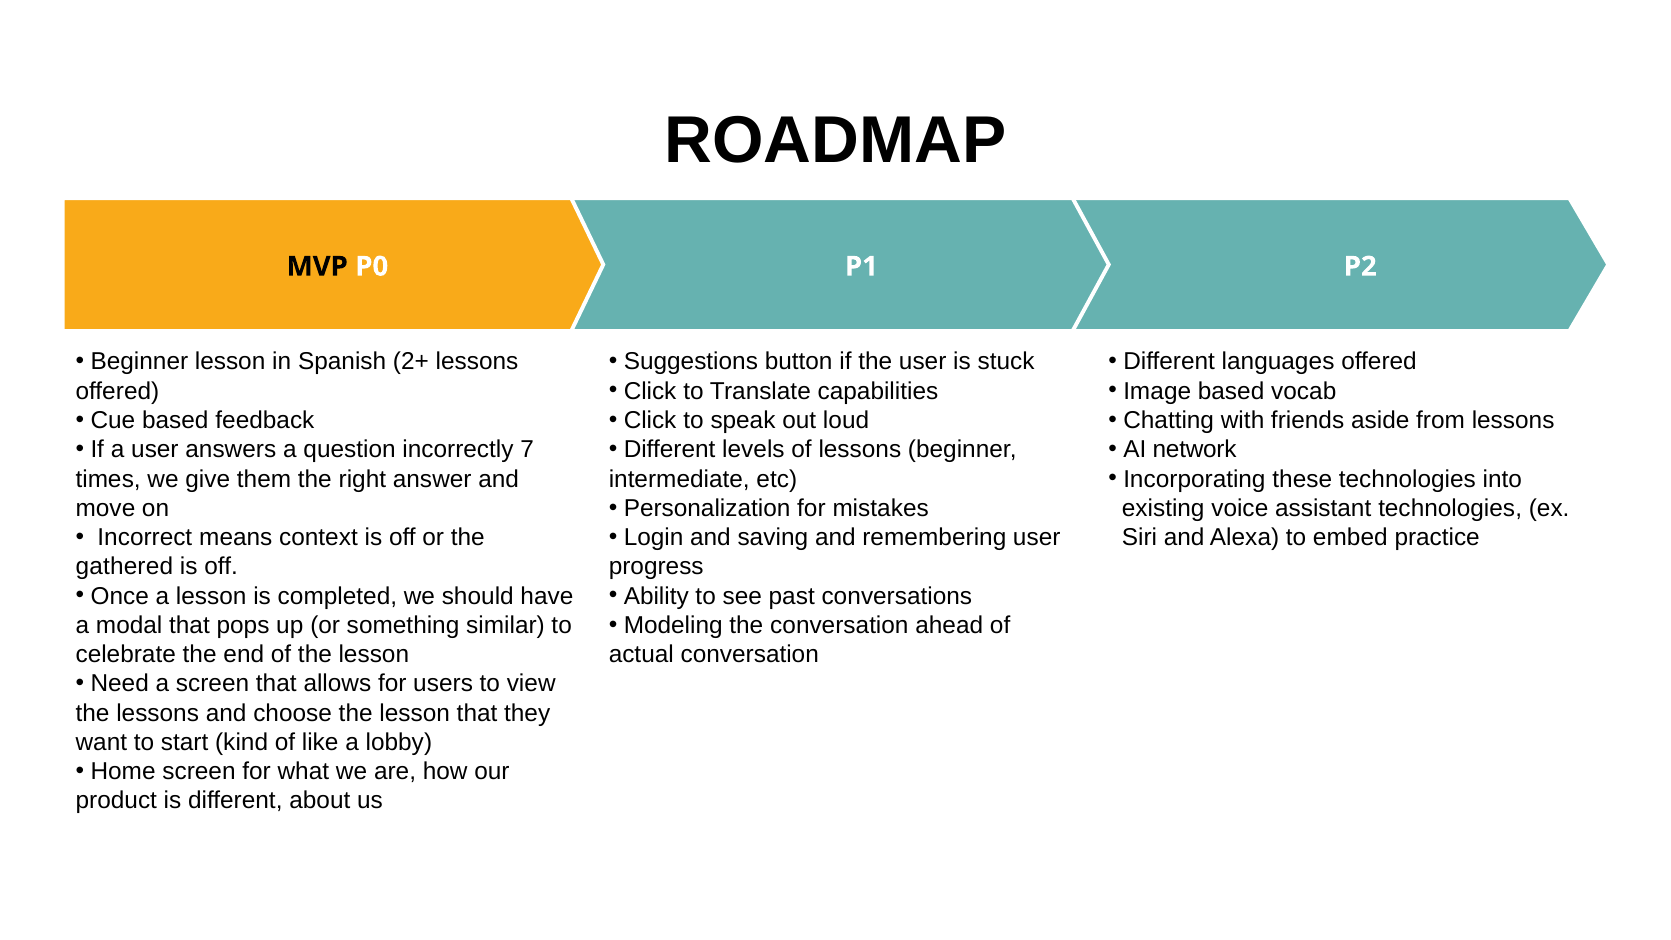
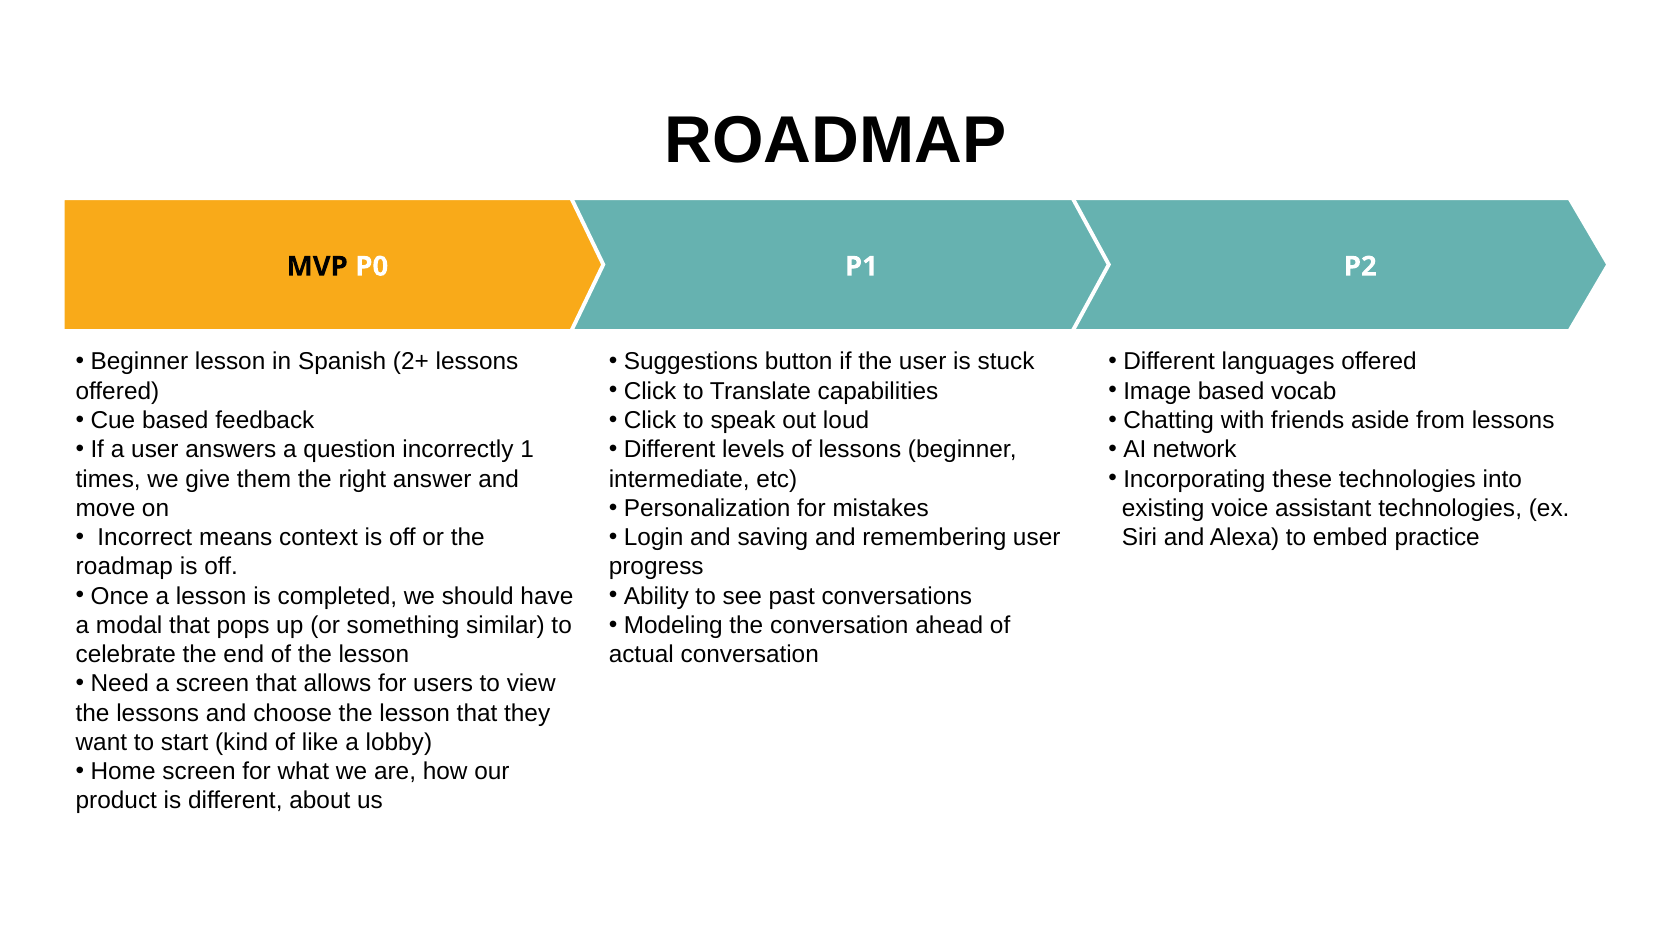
7: 7 -> 1
gathered at (124, 567): gathered -> roadmap
